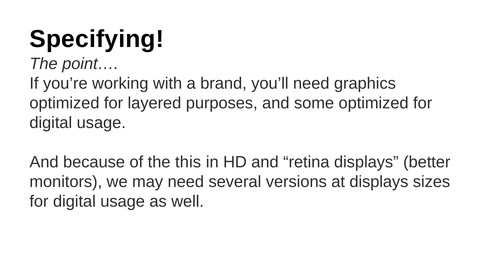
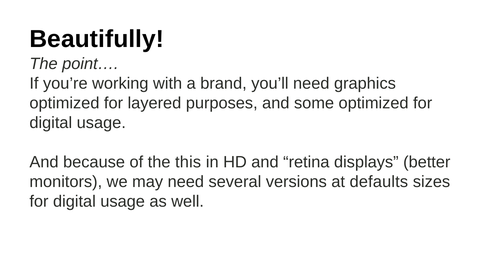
Specifying: Specifying -> Beautifully
at displays: displays -> defaults
